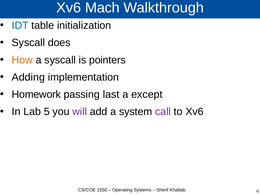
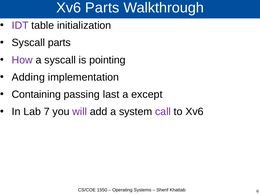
Xv6 Mach: Mach -> Parts
IDT colour: blue -> purple
Syscall does: does -> parts
How colour: orange -> purple
pointers: pointers -> pointing
Homework: Homework -> Containing
5: 5 -> 7
